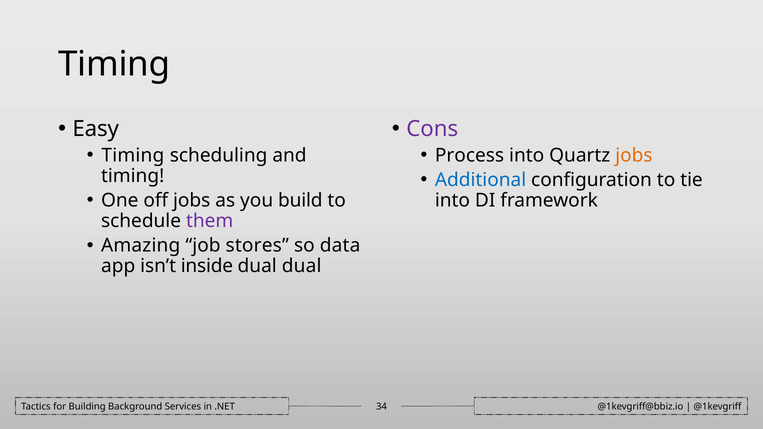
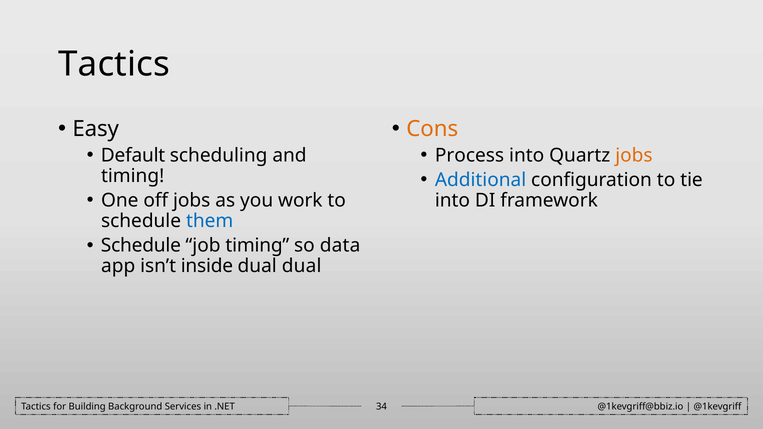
Timing at (114, 64): Timing -> Tactics
Cons colour: purple -> orange
Timing at (133, 155): Timing -> Default
build: build -> work
them colour: purple -> blue
Amazing at (141, 246): Amazing -> Schedule
job stores: stores -> timing
